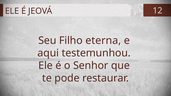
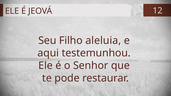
eterna: eterna -> aleluia
